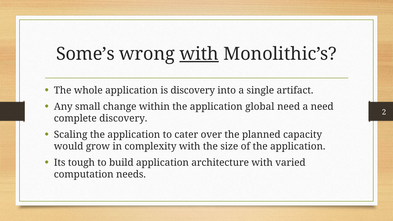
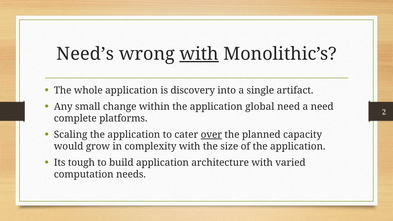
Some’s: Some’s -> Need’s
complete discovery: discovery -> platforms
over underline: none -> present
